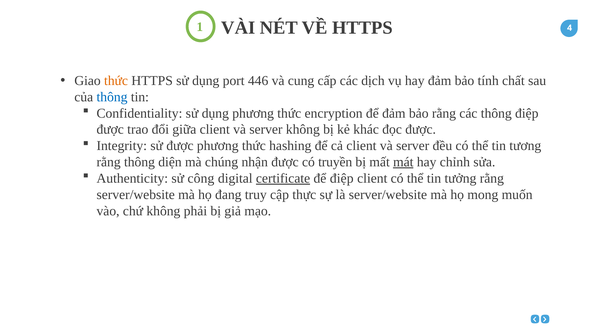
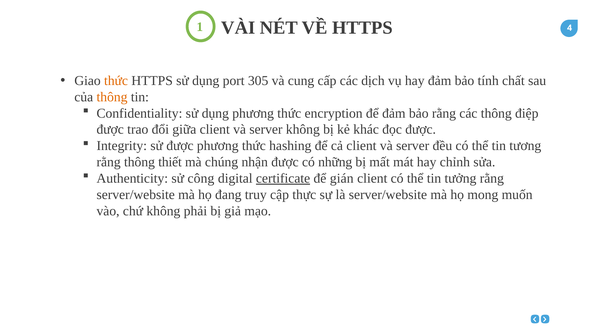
446: 446 -> 305
thông at (112, 97) colour: blue -> orange
diện: diện -> thiết
truyền: truyền -> những
mát underline: present -> none
để điệp: điệp -> gián
